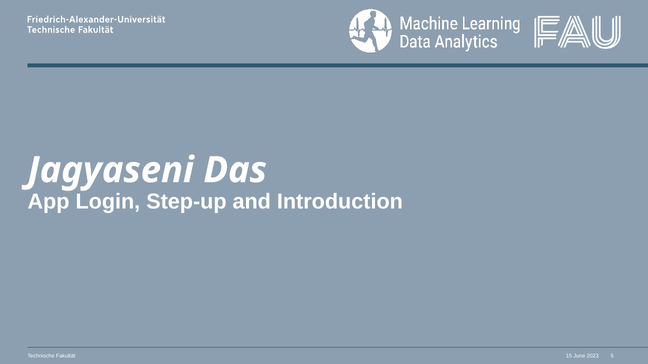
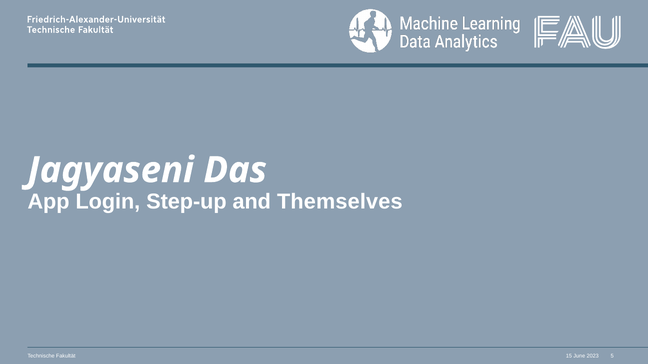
Introduction: Introduction -> Themselves
